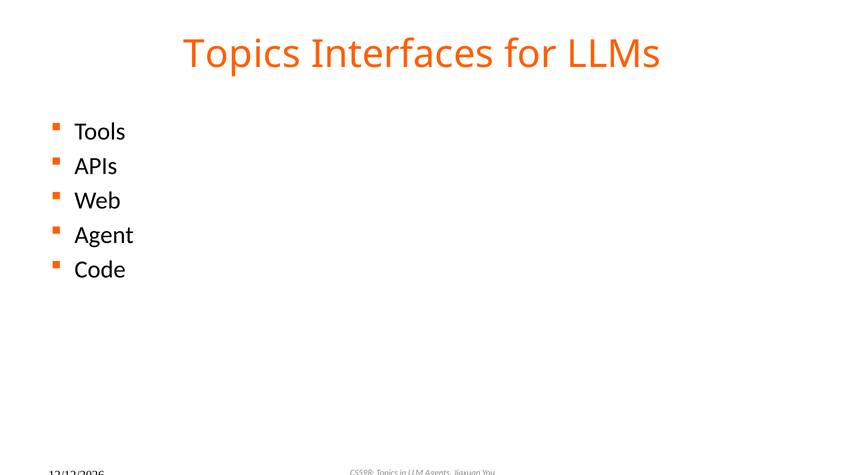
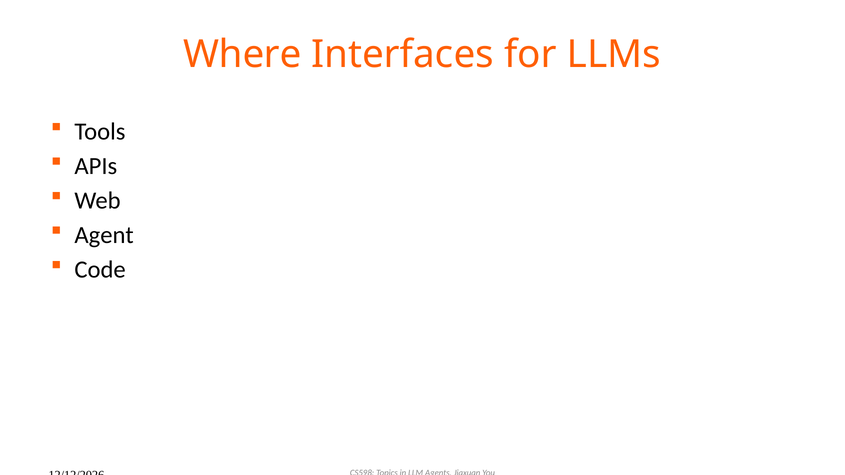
Topics at (242, 55): Topics -> Where
